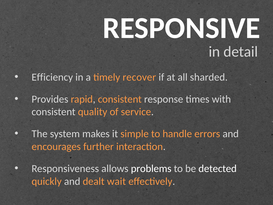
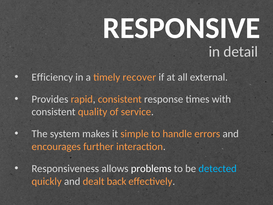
sharded: sharded -> external
detected colour: white -> light blue
wait: wait -> back
